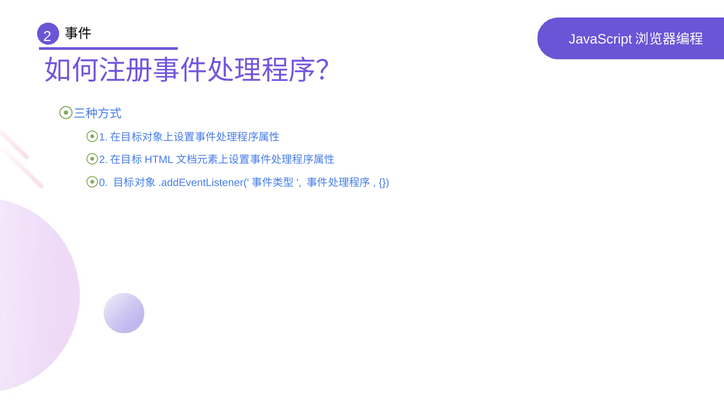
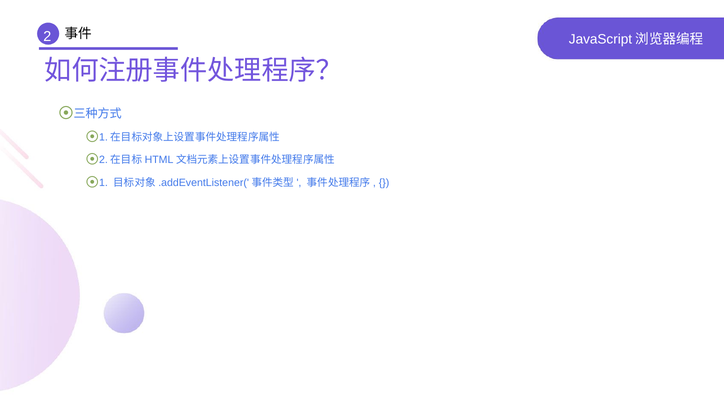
0: 0 -> 1
